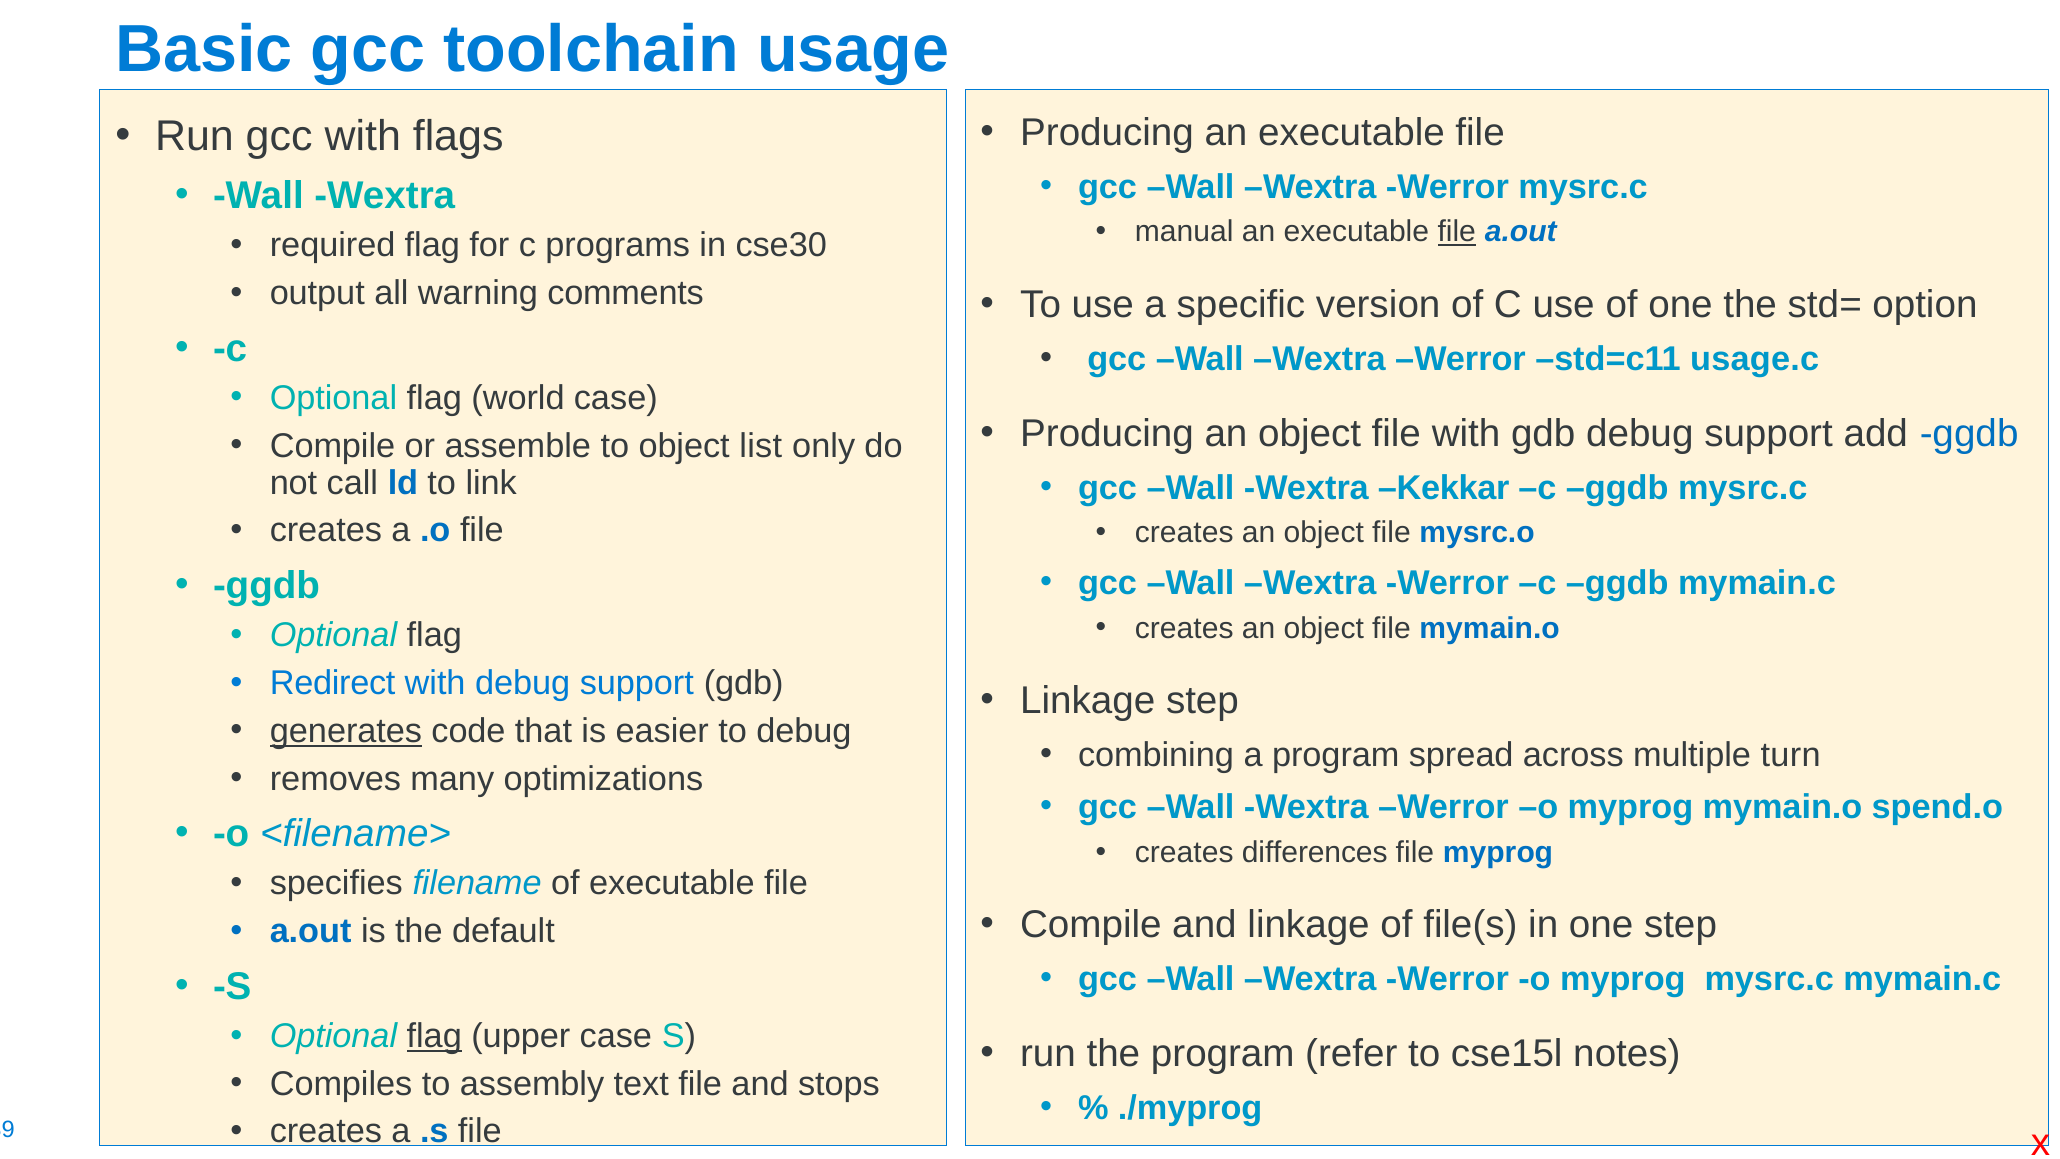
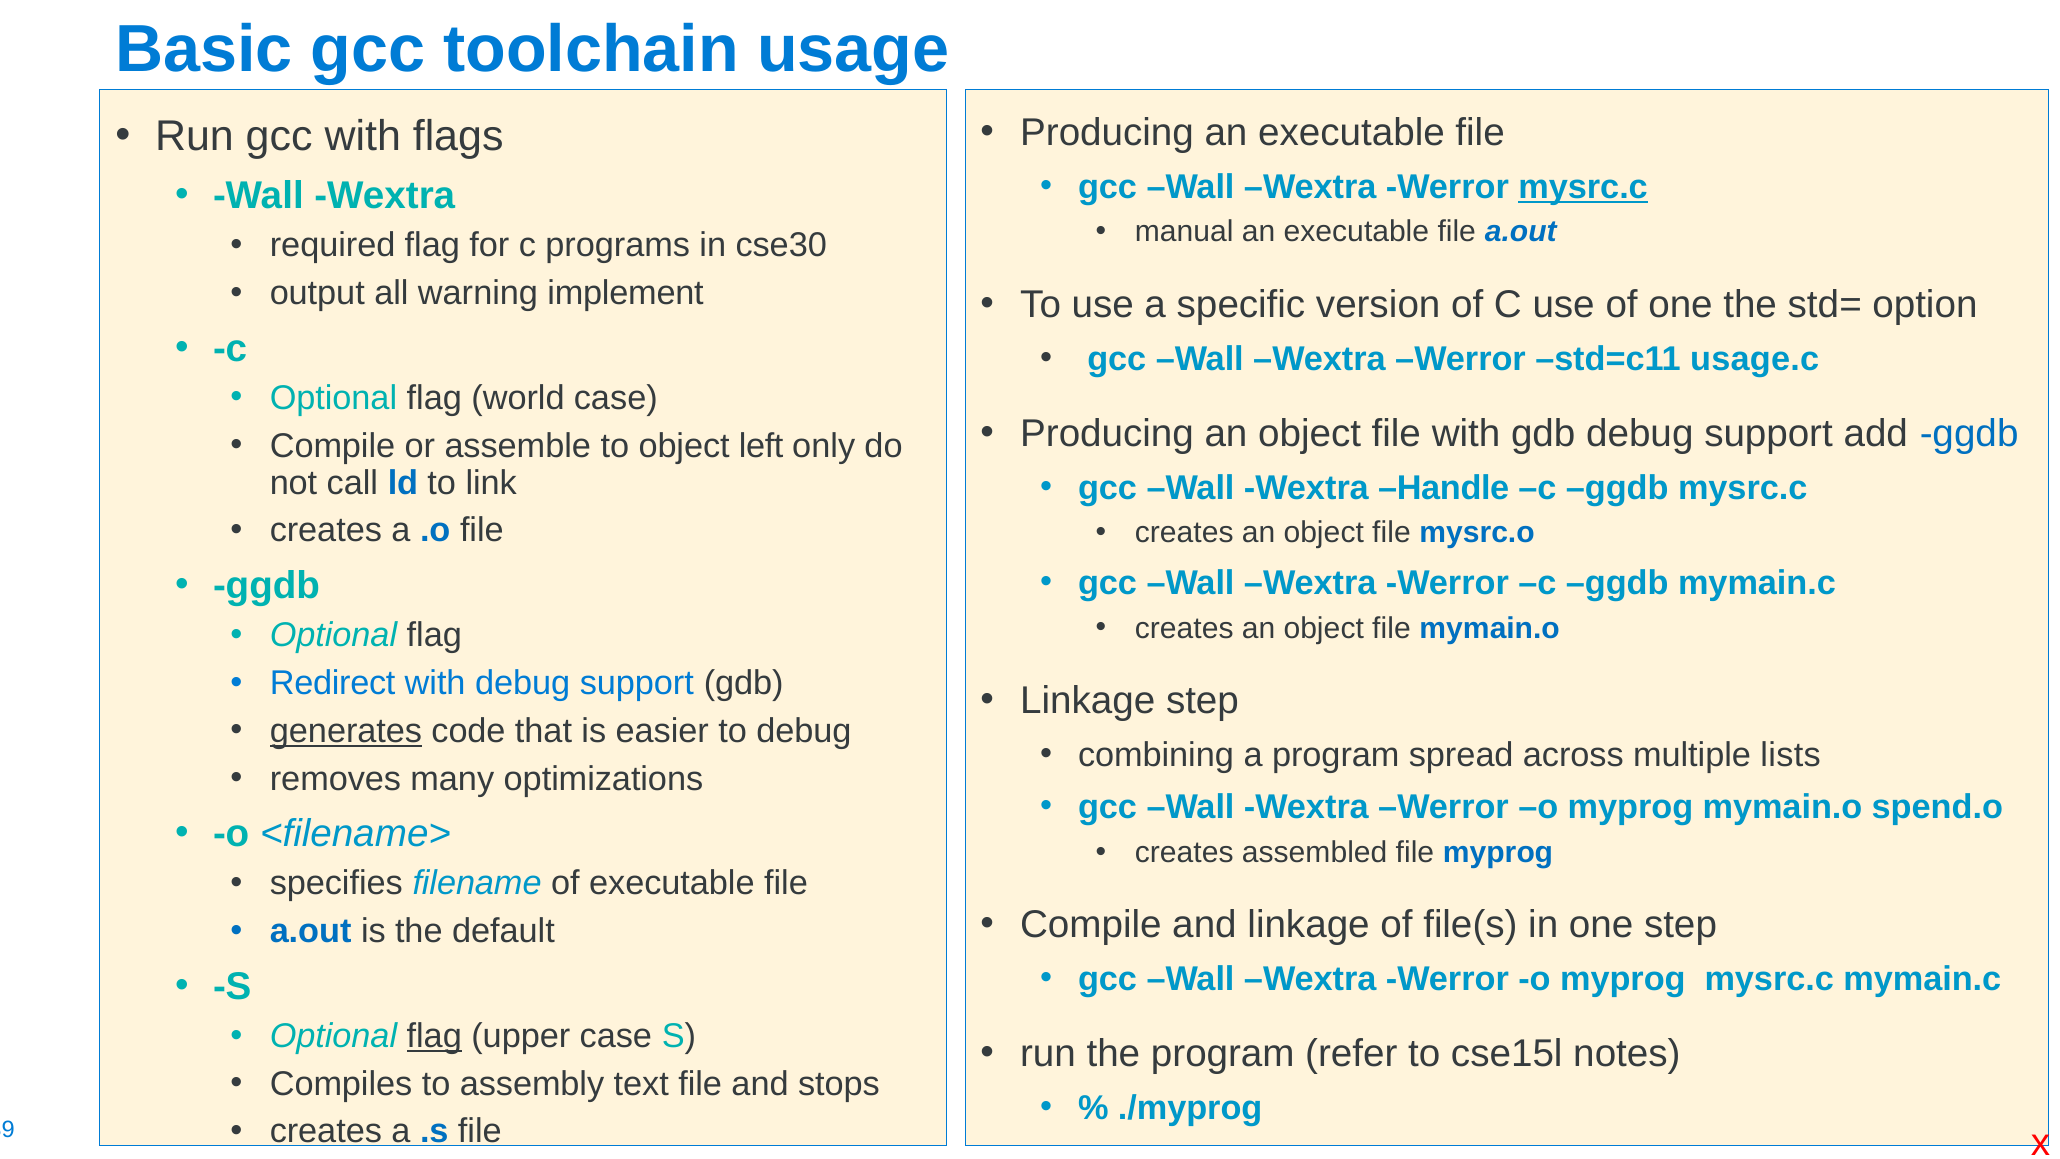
mysrc.c at (1583, 187) underline: none -> present
file at (1457, 232) underline: present -> none
comments: comments -> implement
list: list -> left
Kekkar: Kekkar -> Handle
turn: turn -> lists
differences: differences -> assembled
